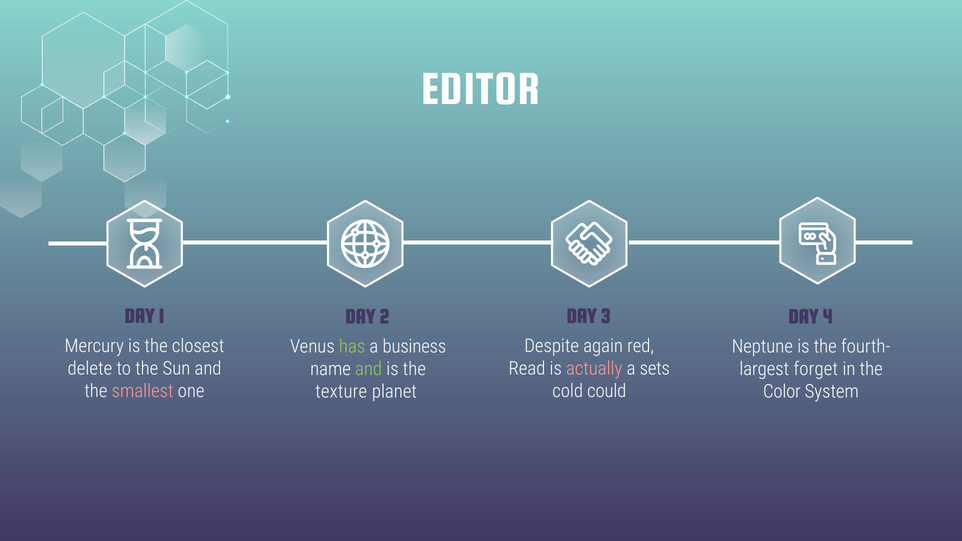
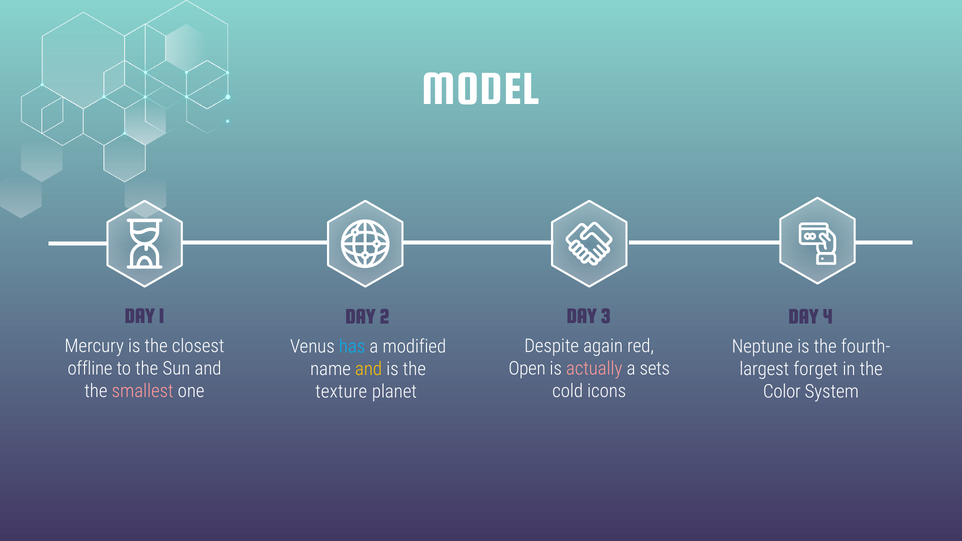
EDITOR: EDITOR -> MODEL
has colour: light green -> light blue
business: business -> modified
Read: Read -> Open
delete: delete -> offline
and at (369, 369) colour: light green -> yellow
could: could -> icons
